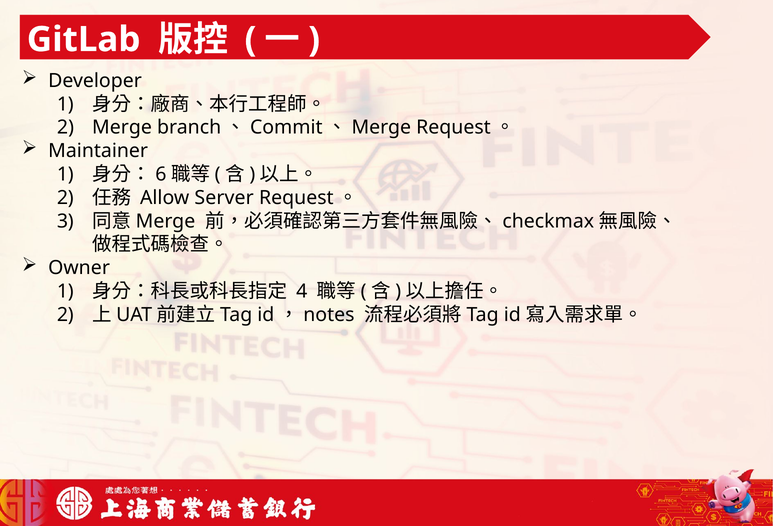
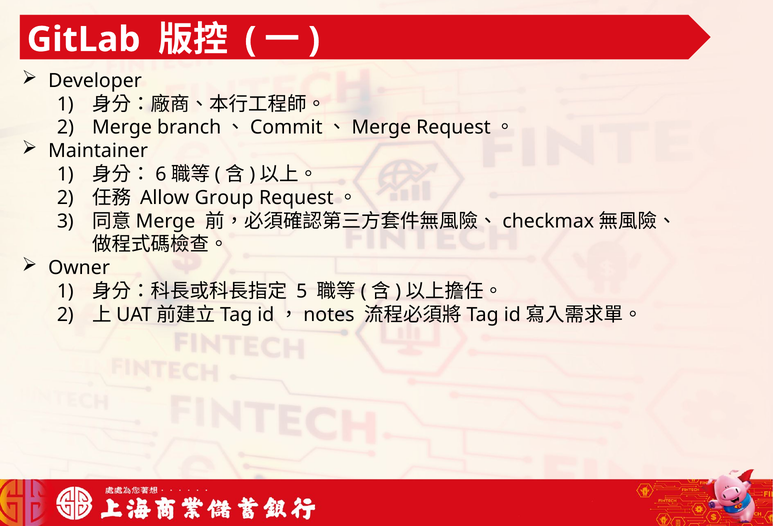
Server: Server -> Group
4: 4 -> 5
